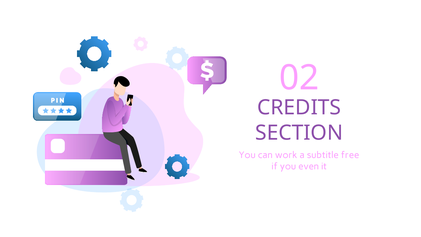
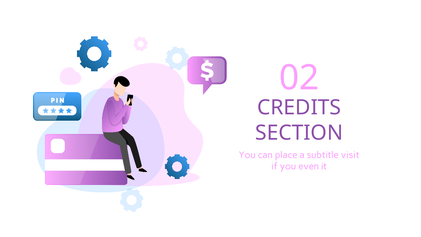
work: work -> place
free: free -> visit
